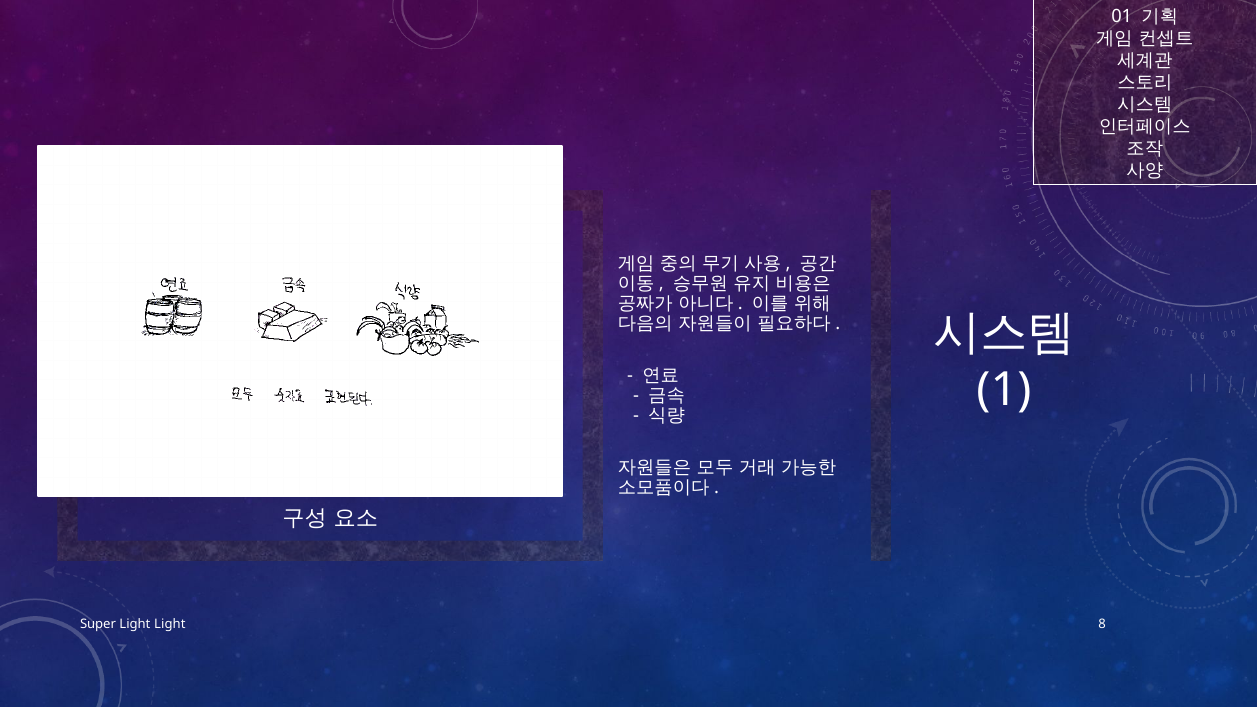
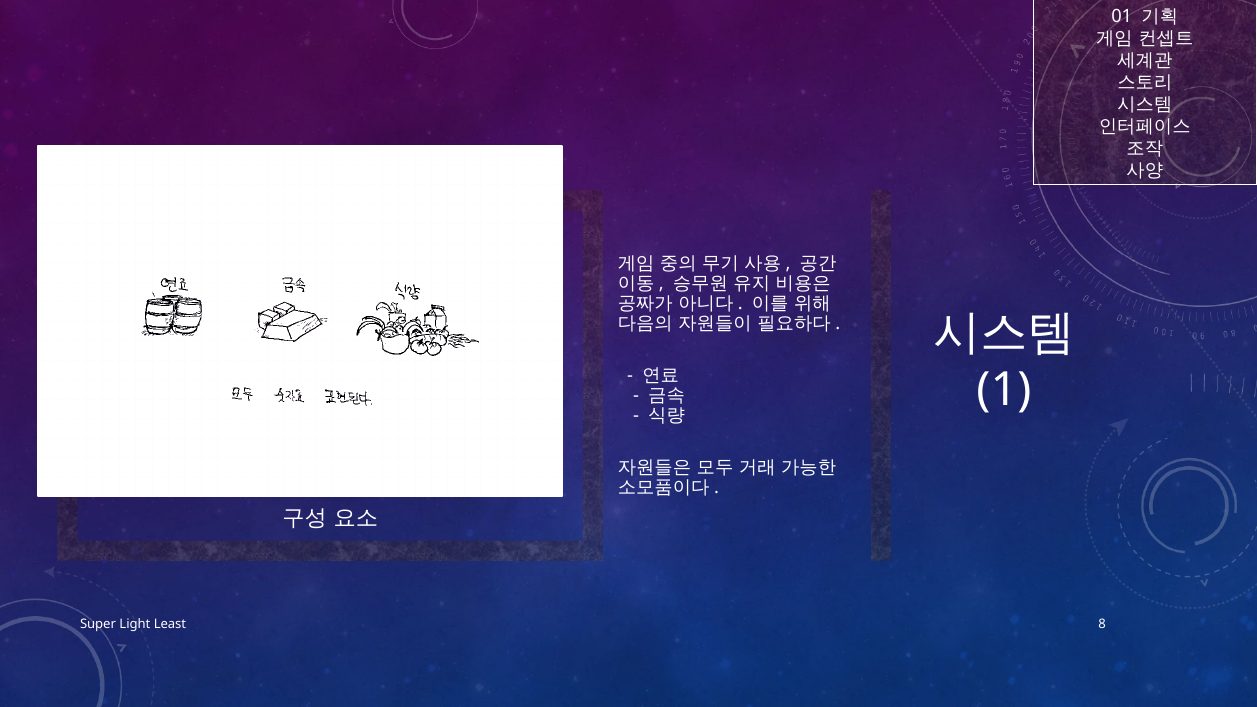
Light Light: Light -> Least
